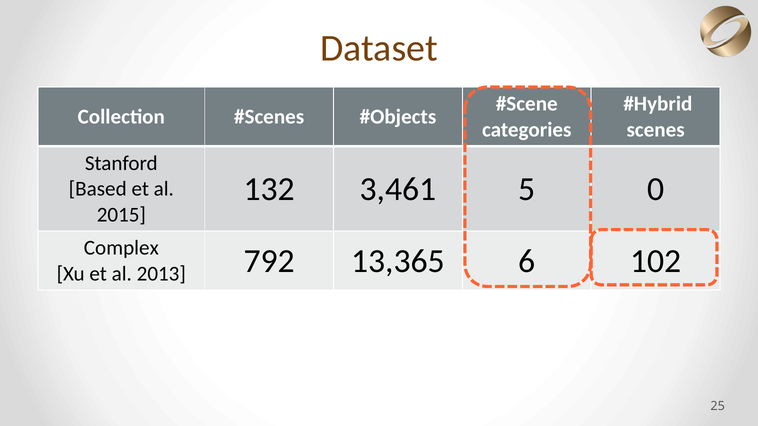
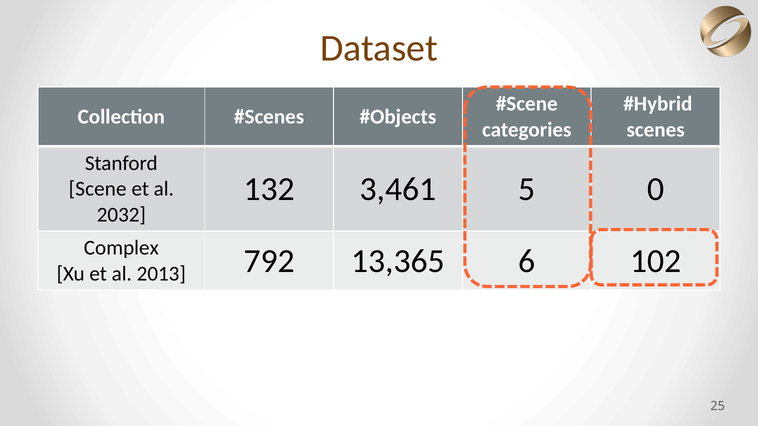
Based: Based -> Scene
2015: 2015 -> 2032
